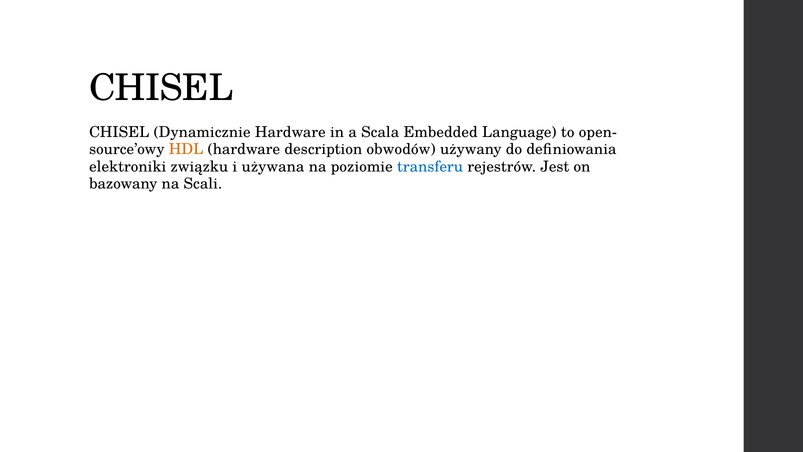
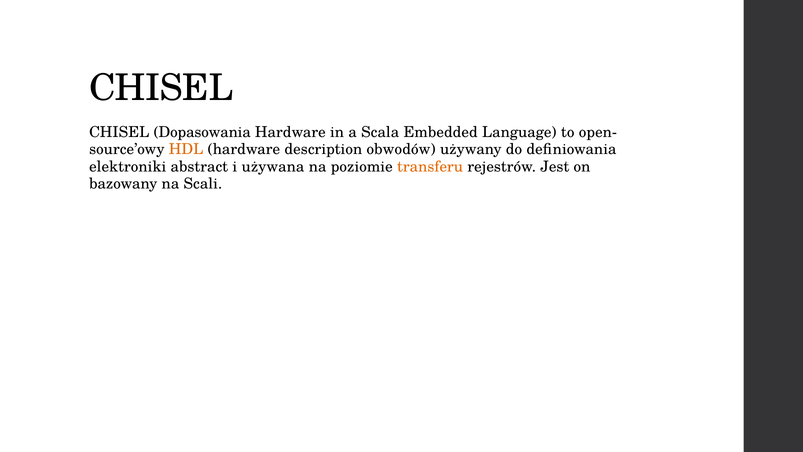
Dynamicznie: Dynamicznie -> Dopasowania
związku: związku -> abstract
transferu colour: blue -> orange
